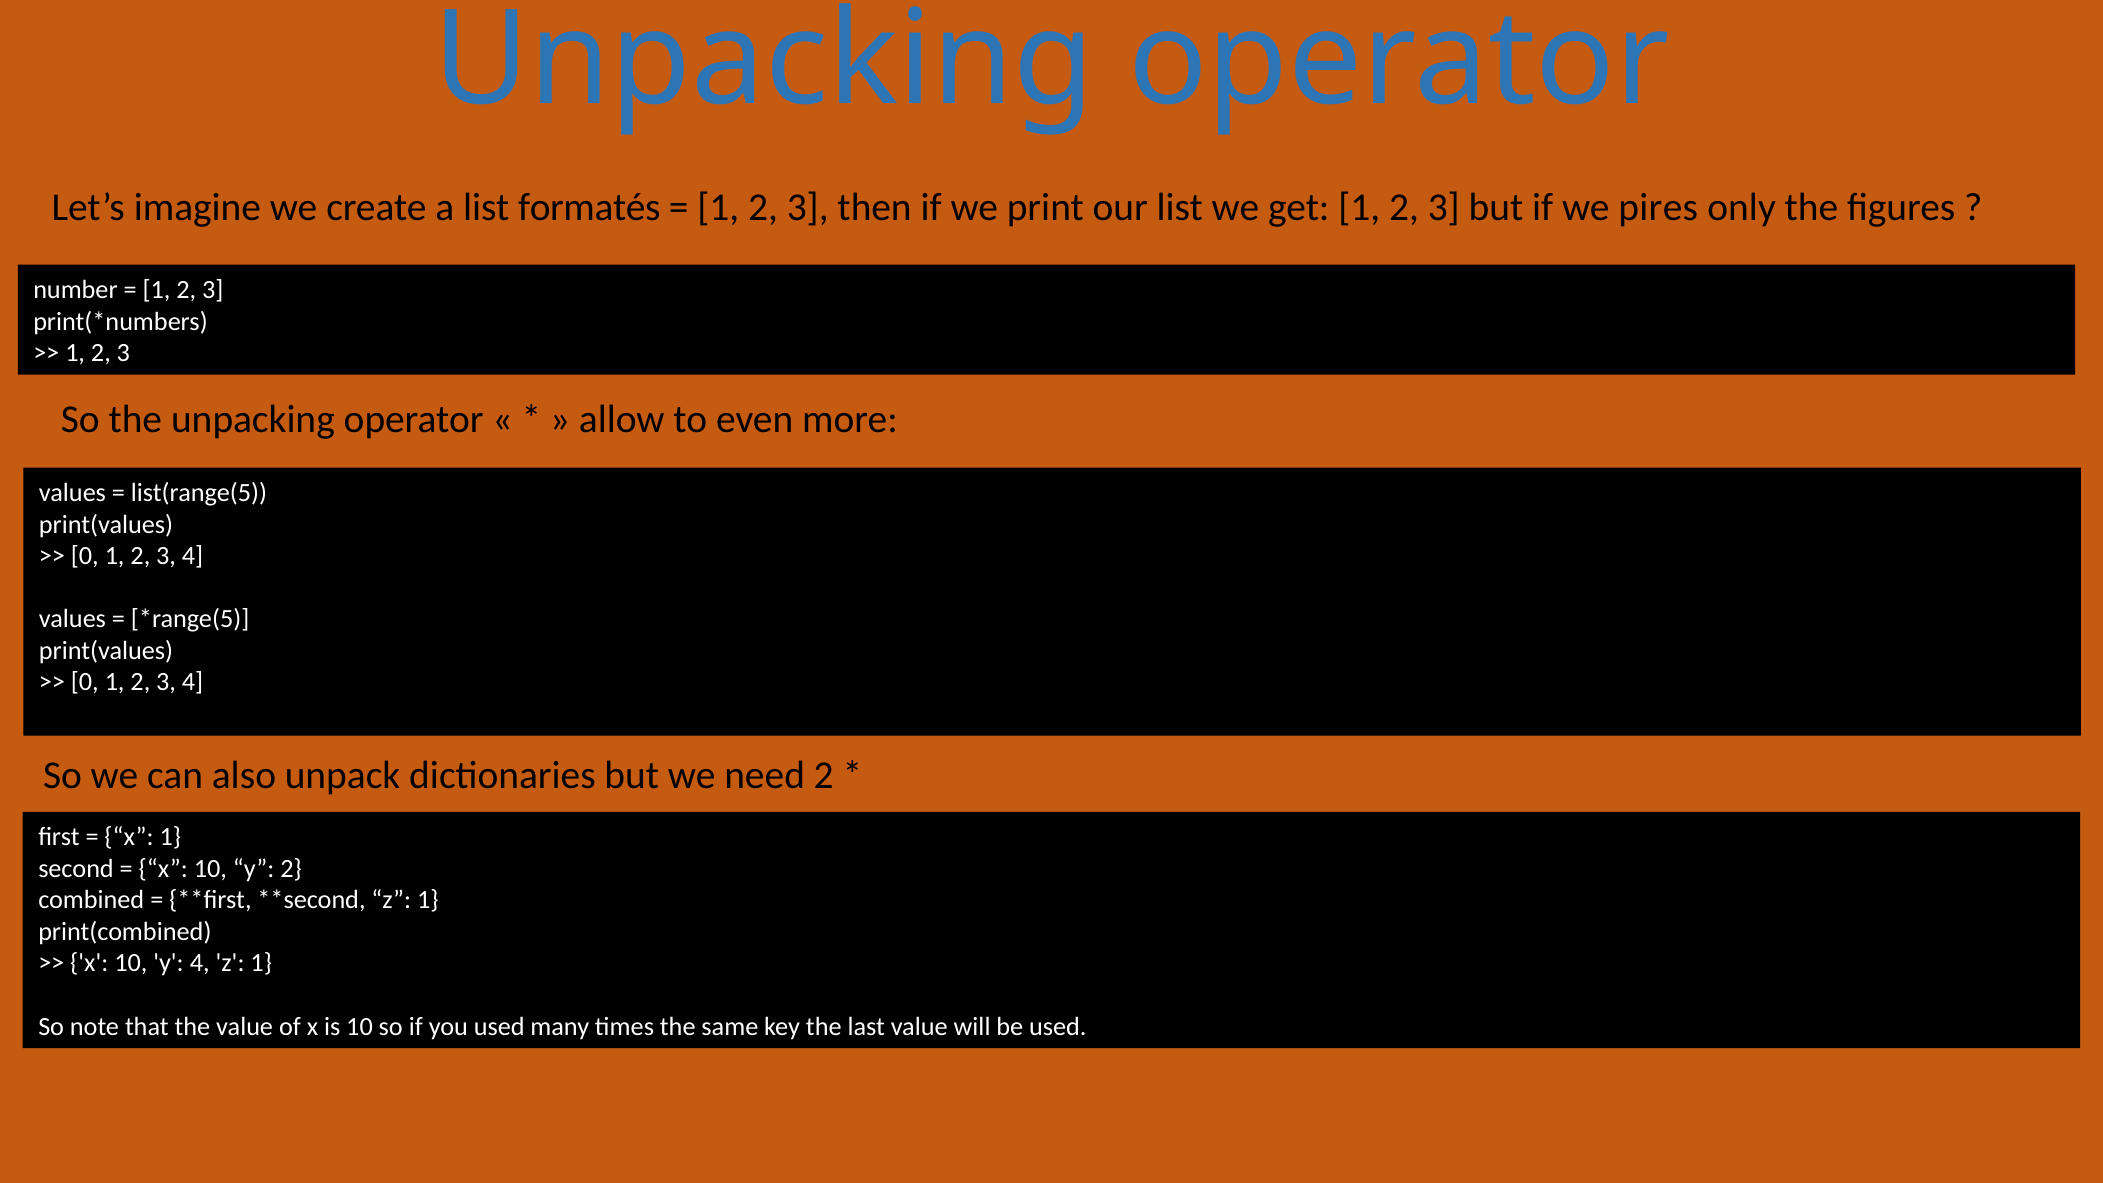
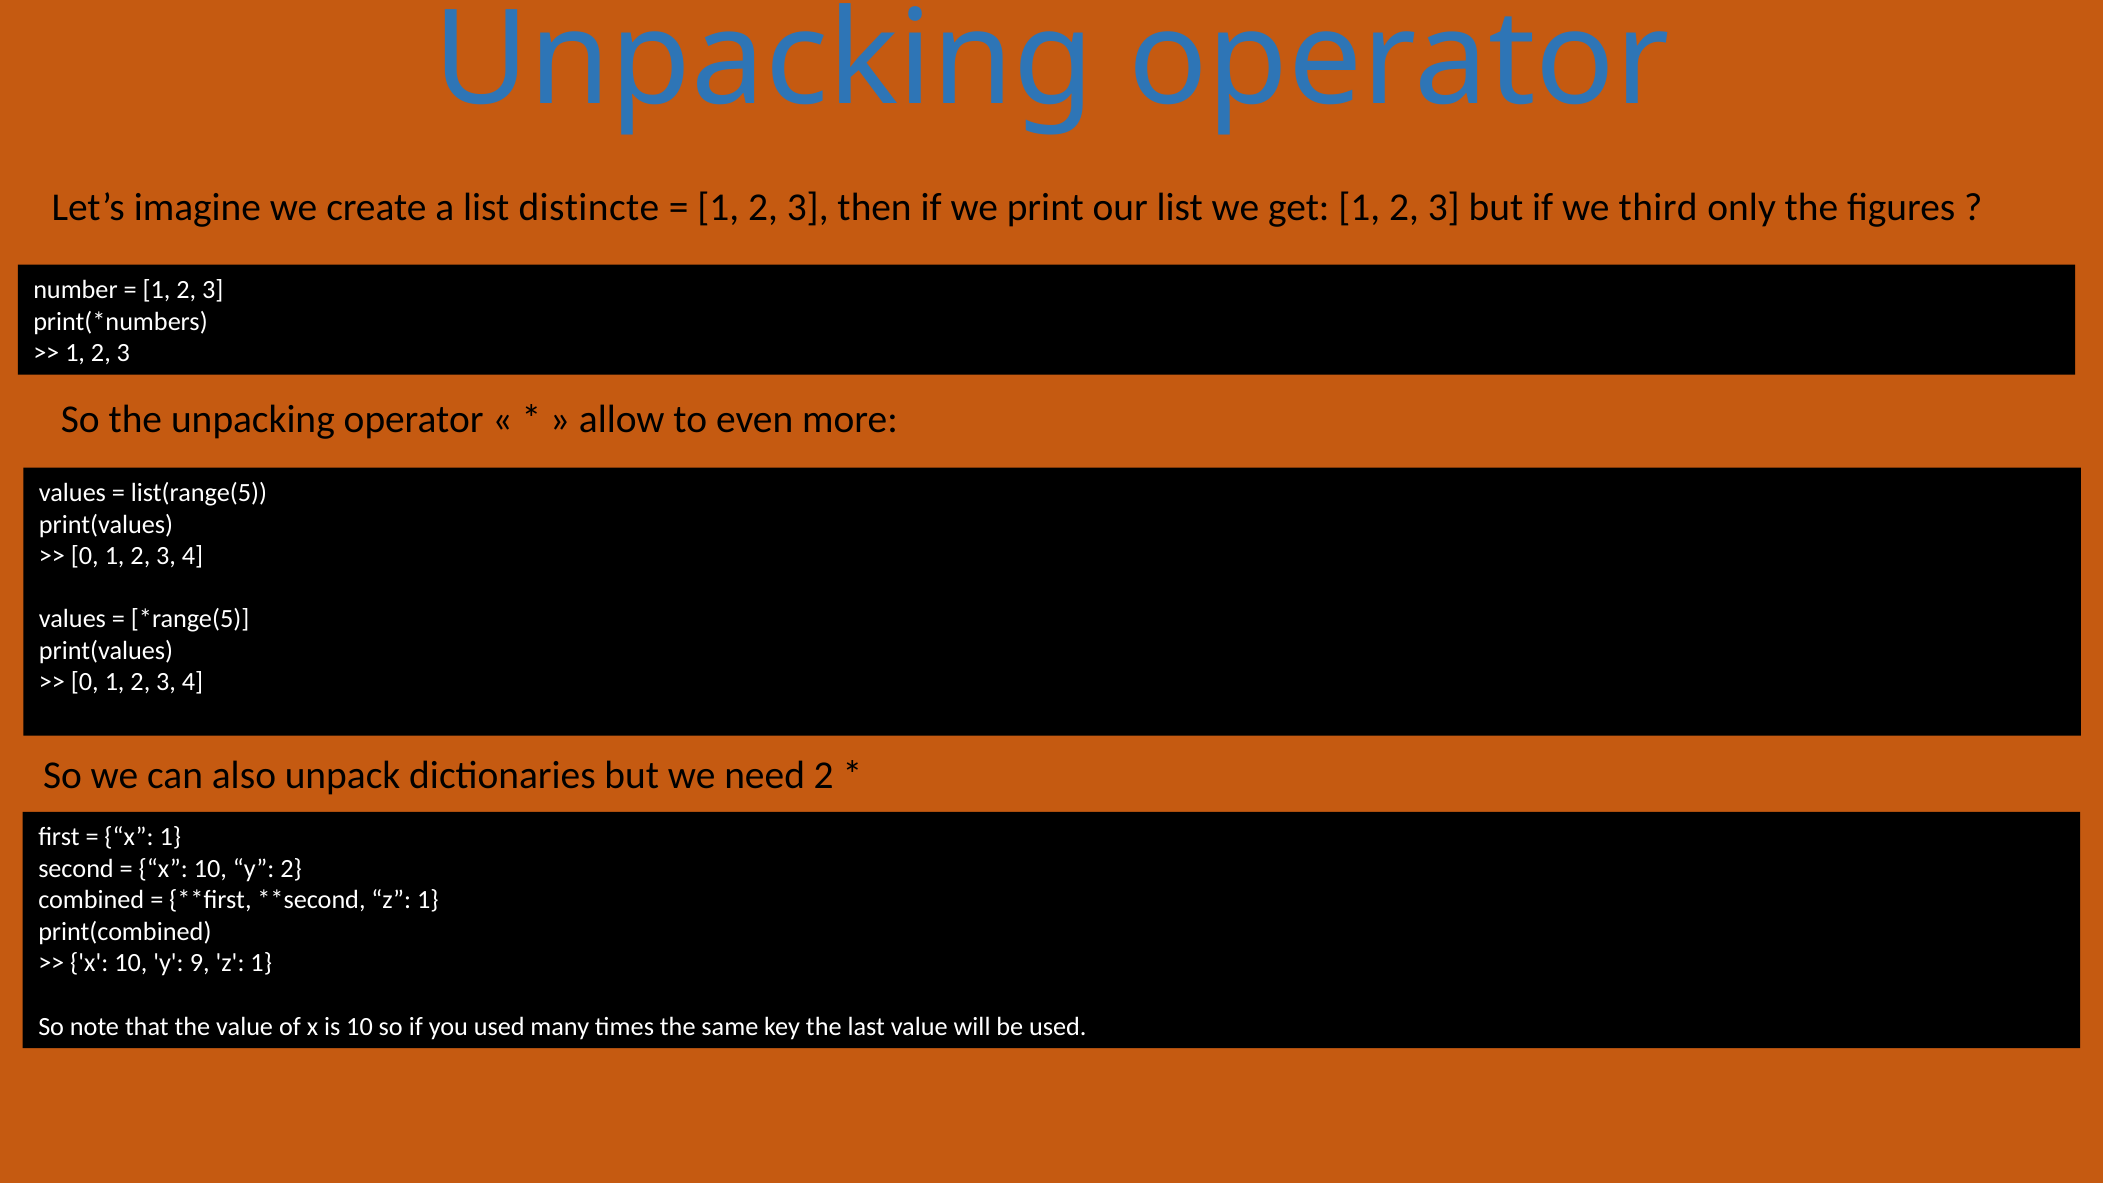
formatés: formatés -> distincte
pires: pires -> third
y 4: 4 -> 9
